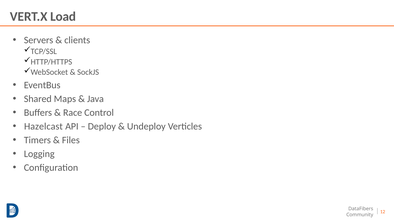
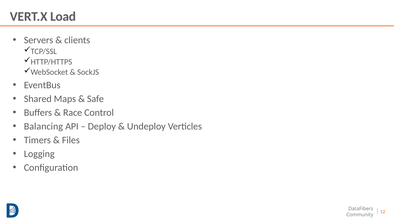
Java: Java -> Safe
Hazelcast: Hazelcast -> Balancing
